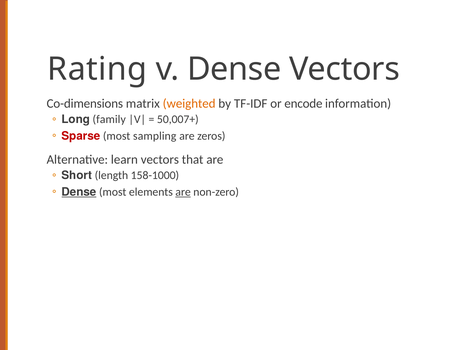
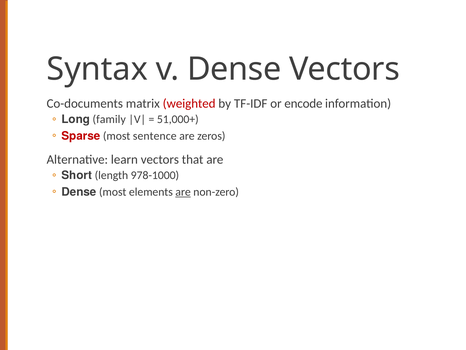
Rating: Rating -> Syntax
Co-dimensions: Co-dimensions -> Co-documents
weighted colour: orange -> red
50,007+: 50,007+ -> 51,000+
sampling: sampling -> sentence
158-1000: 158-1000 -> 978-1000
Dense at (79, 192) underline: present -> none
